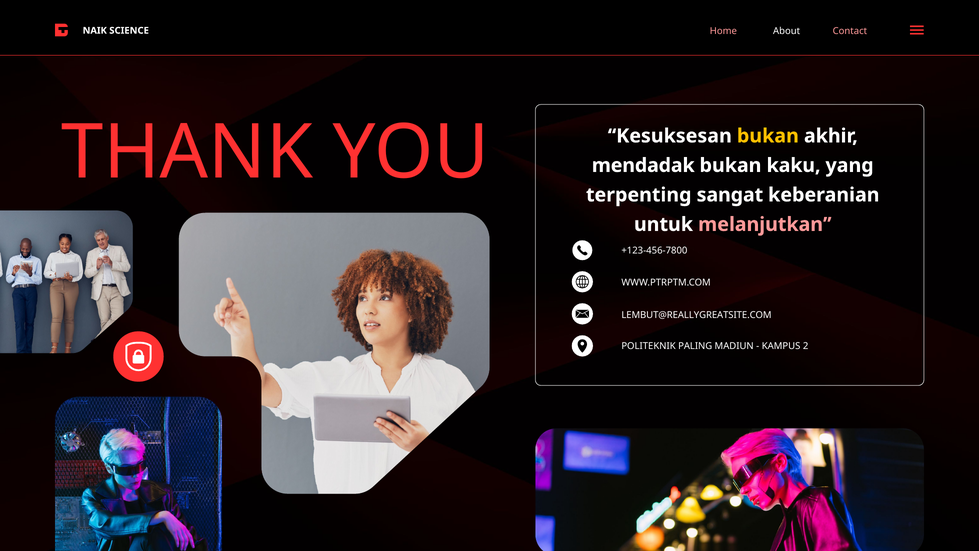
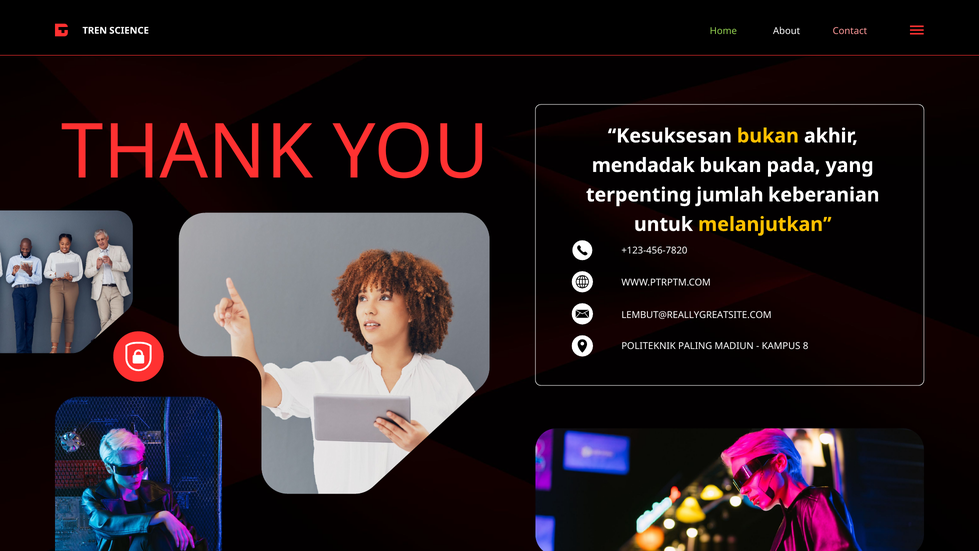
Home colour: pink -> light green
NAIK: NAIK -> TREN
kaku: kaku -> pada
sangat: sangat -> jumlah
melanjutkan colour: pink -> yellow
+123-456-7800: +123-456-7800 -> +123-456-7820
2: 2 -> 8
